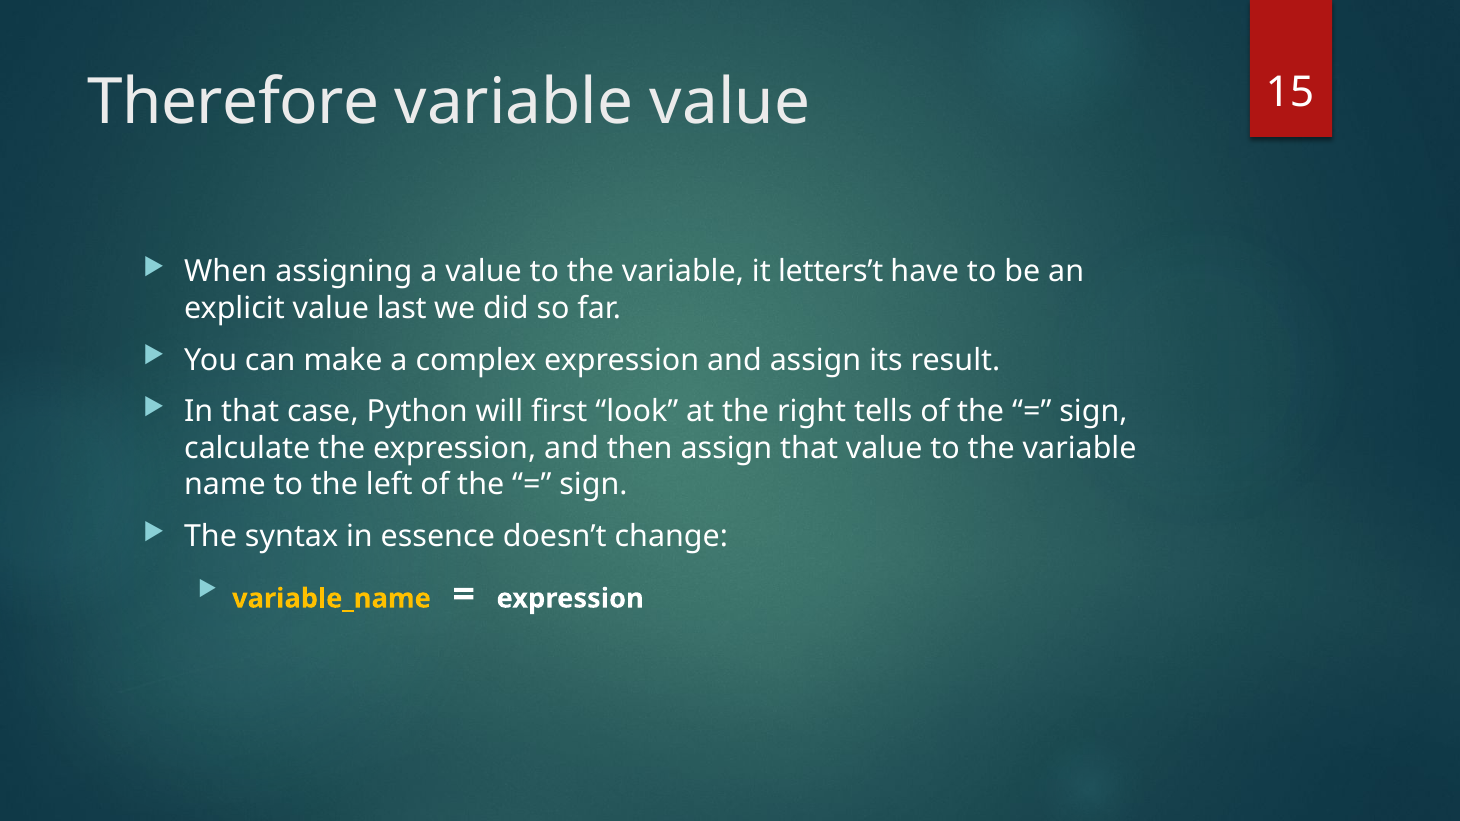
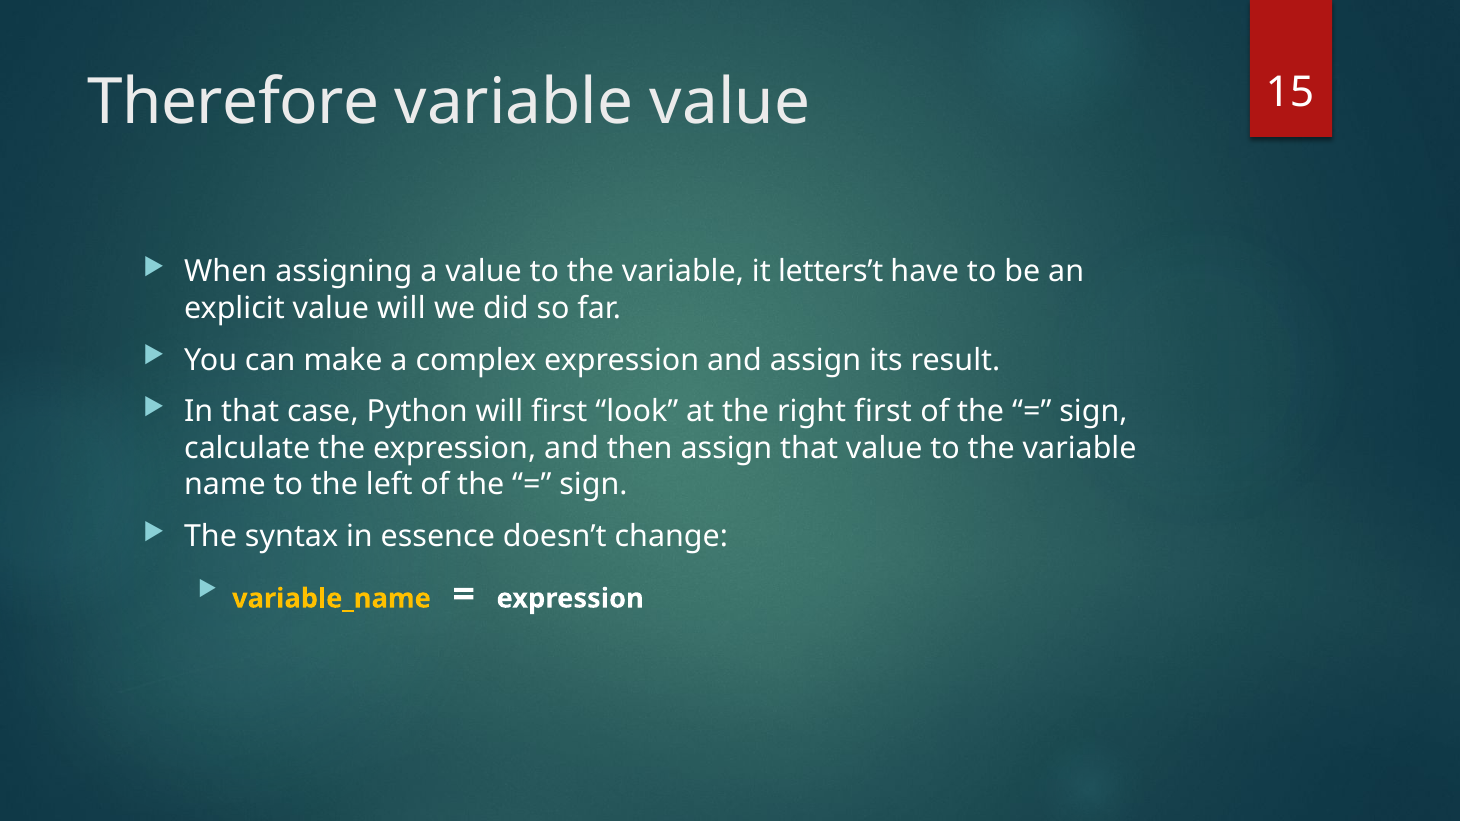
value last: last -> will
right tells: tells -> first
